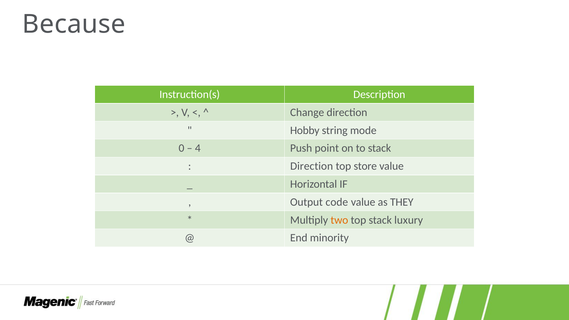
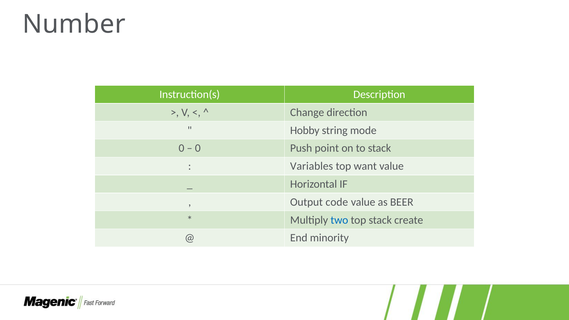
Because: Because -> Number
4 at (198, 148): 4 -> 0
Direction at (312, 166): Direction -> Variables
store: store -> want
THEY: THEY -> BEER
two colour: orange -> blue
luxury: luxury -> create
